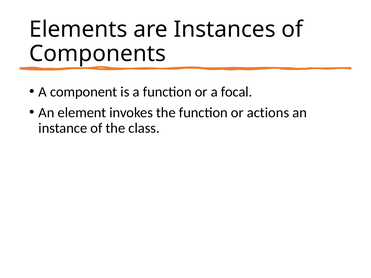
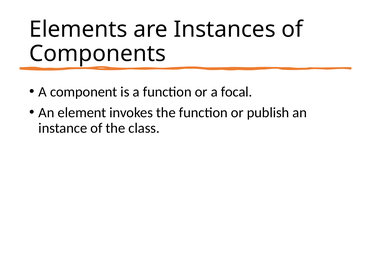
actions: actions -> publish
